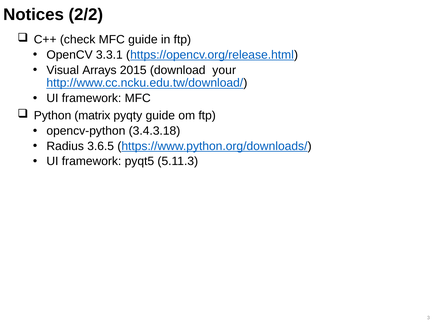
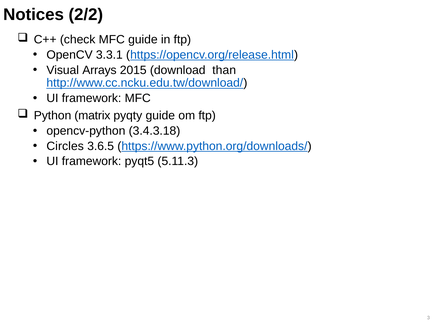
your: your -> than
Radius: Radius -> Circles
